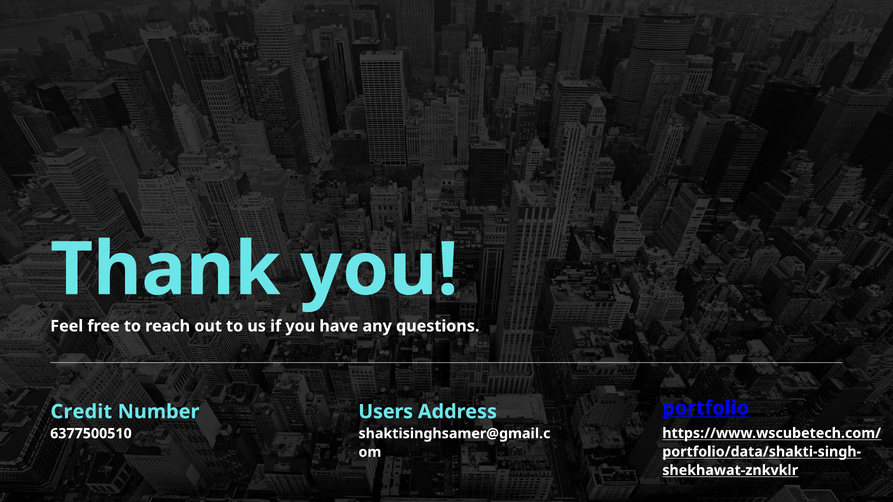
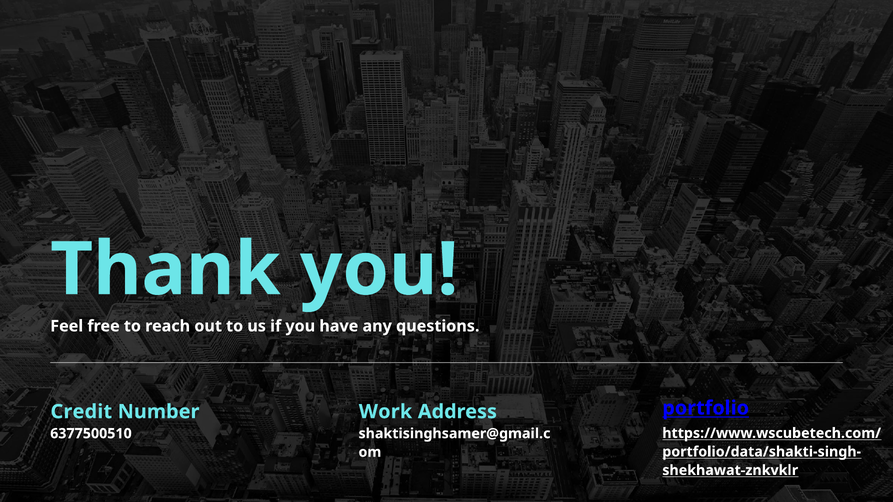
Users: Users -> Work
